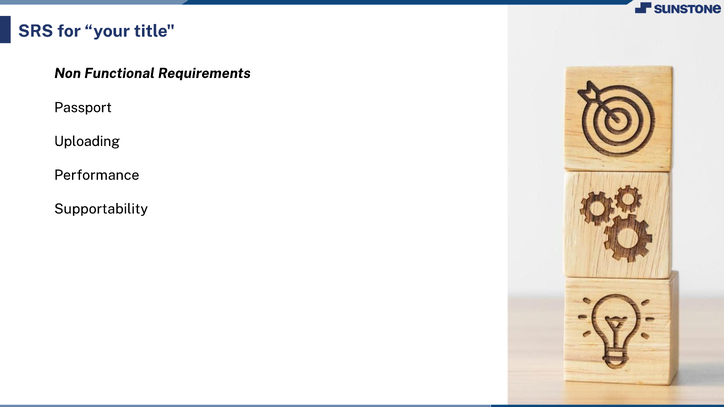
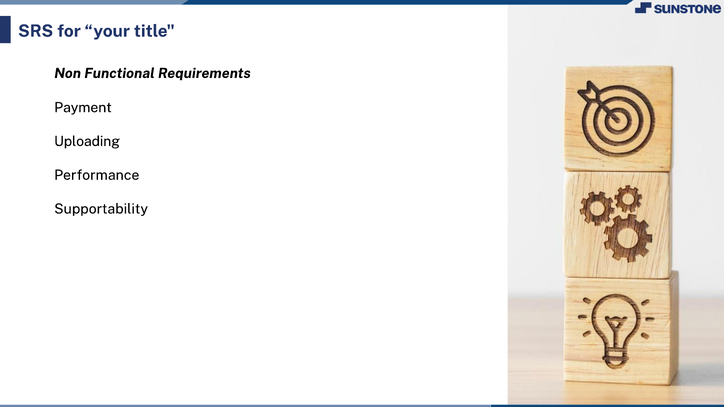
Passport: Passport -> Payment
